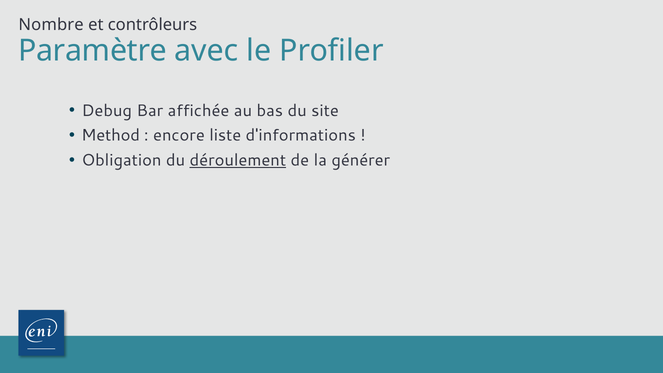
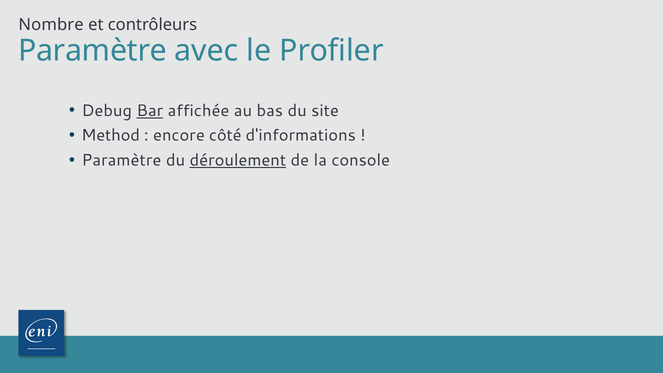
Bar underline: none -> present
liste: liste -> côté
Obligation at (121, 160): Obligation -> Paramètre
générer: générer -> console
